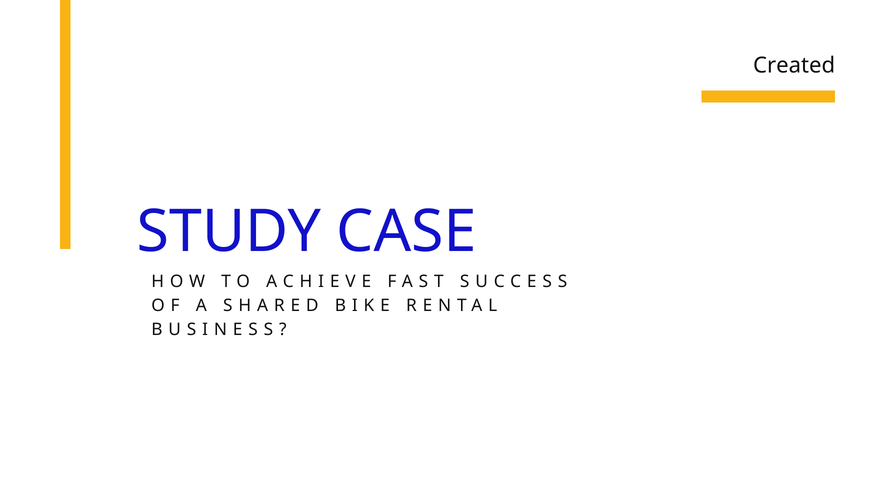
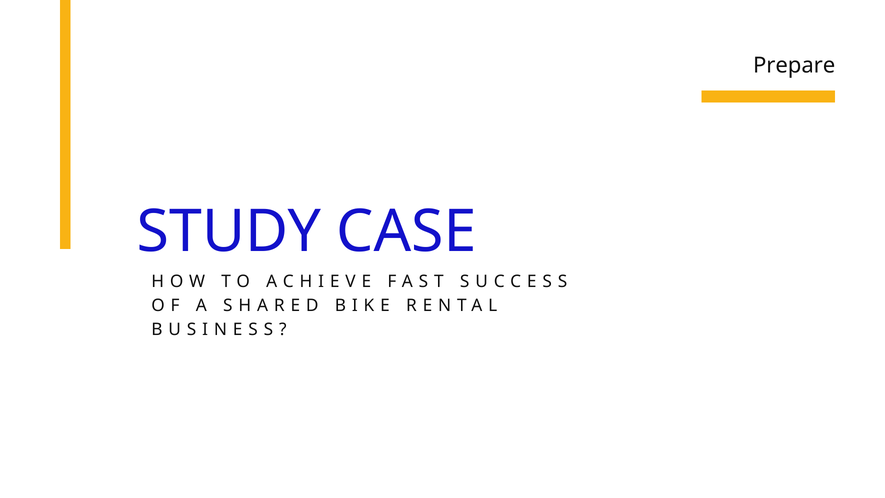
Created: Created -> Prepare
